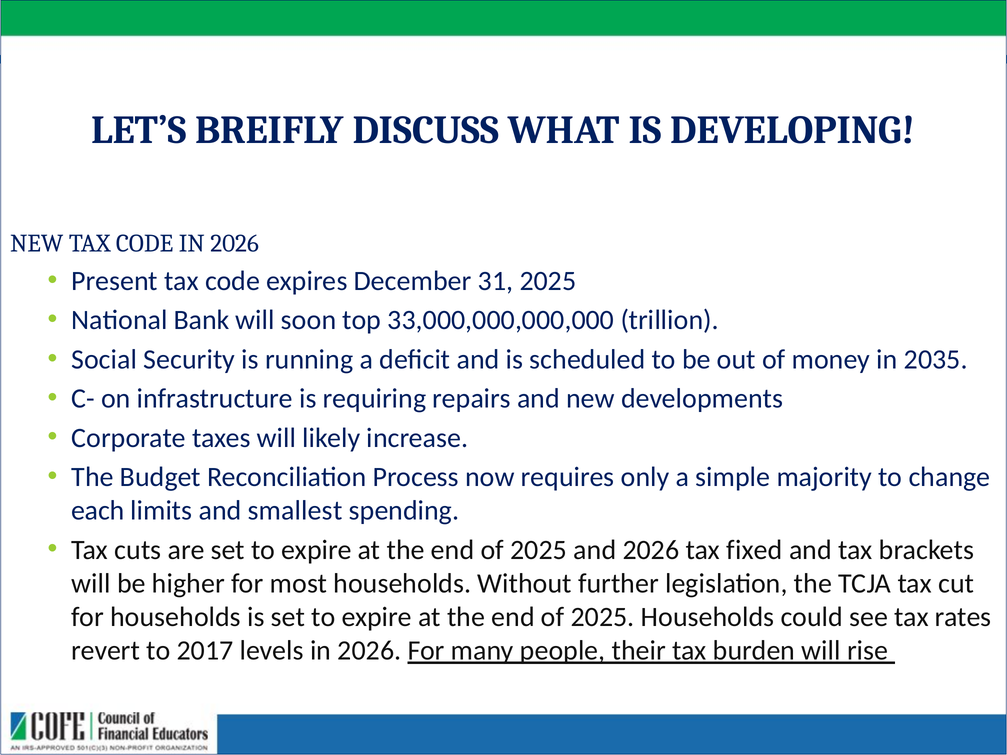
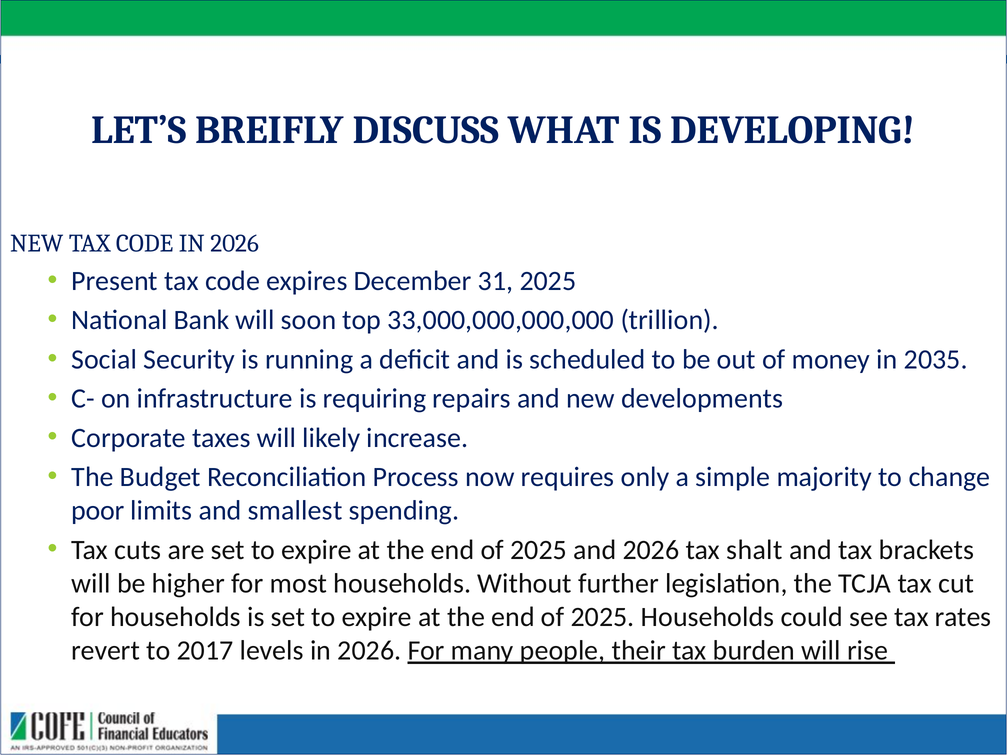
each: each -> poor
fixed: fixed -> shalt
